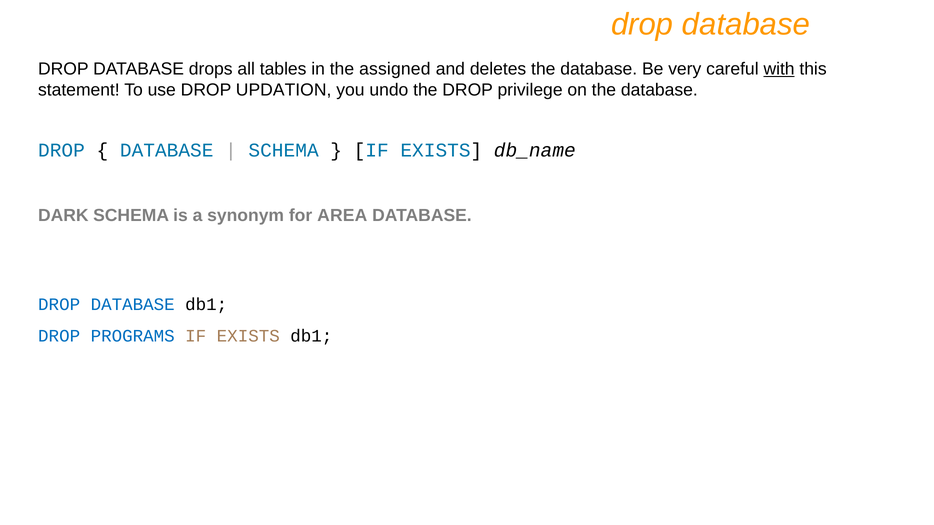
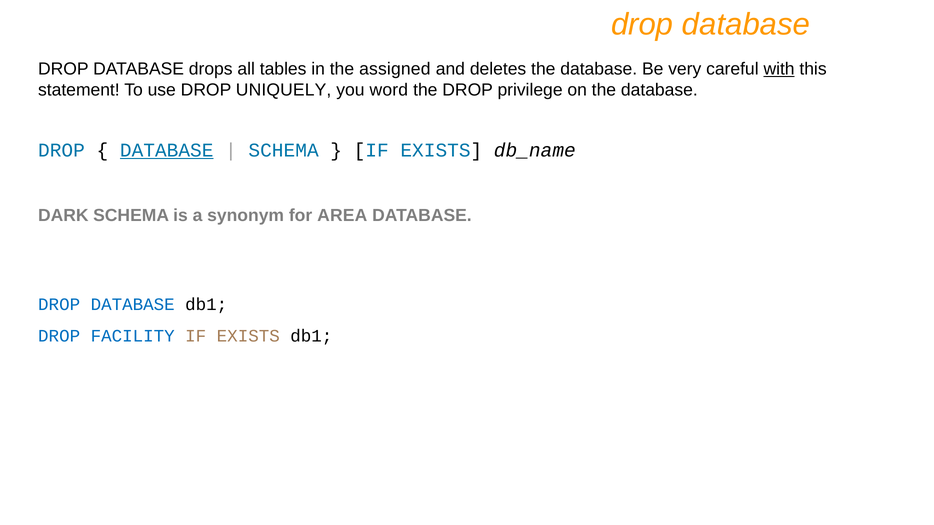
UPDATION: UPDATION -> UNIQUELY
undo: undo -> word
DATABASE at (167, 150) underline: none -> present
PROGRAMS: PROGRAMS -> FACILITY
